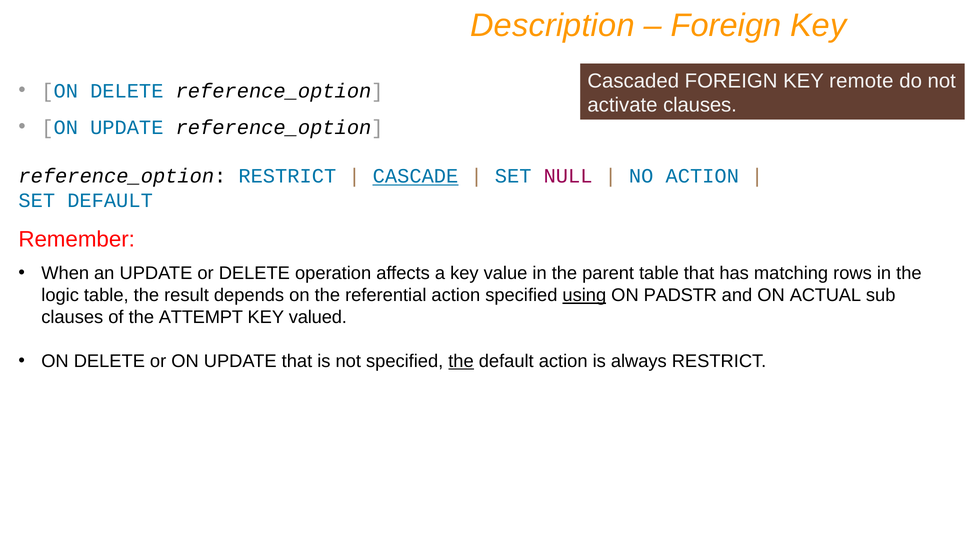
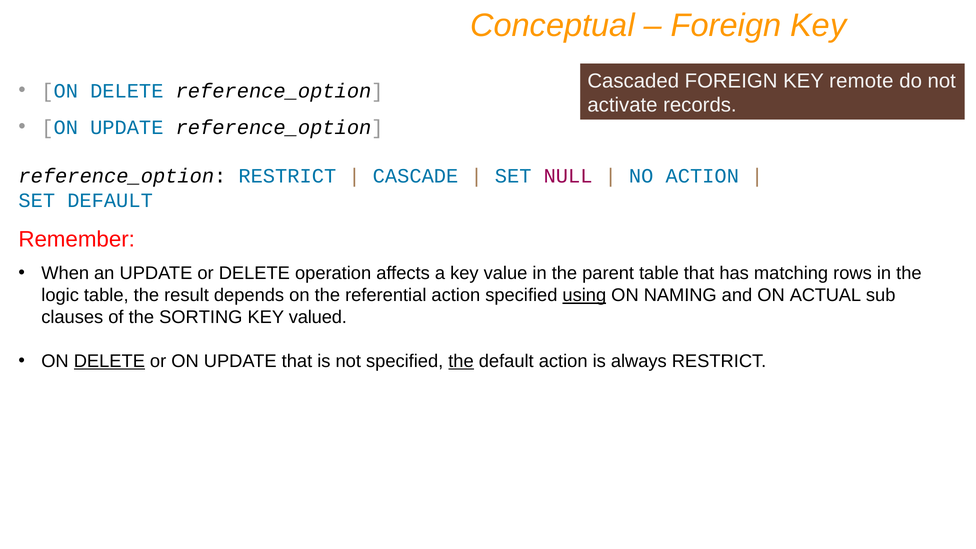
Description: Description -> Conceptual
activate clauses: clauses -> records
CASCADE underline: present -> none
PADSTR: PADSTR -> NAMING
ATTEMPT: ATTEMPT -> SORTING
DELETE at (109, 361) underline: none -> present
